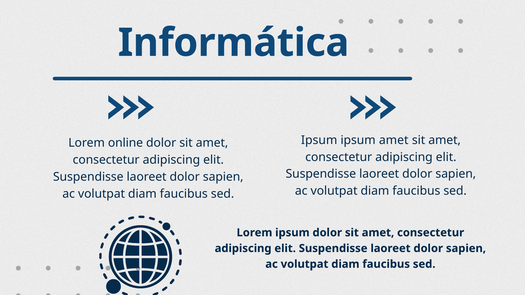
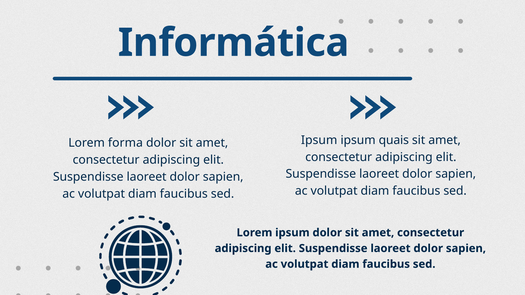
ipsum amet: amet -> quais
online: online -> forma
